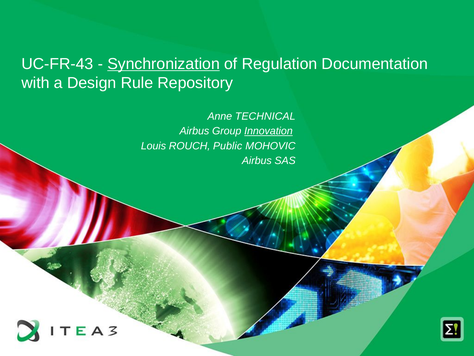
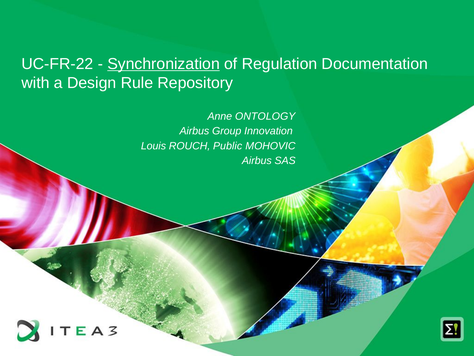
UC-FR-43: UC-FR-43 -> UC-FR-22
TECHNICAL: TECHNICAL -> ONTOLOGY
Innovation underline: present -> none
